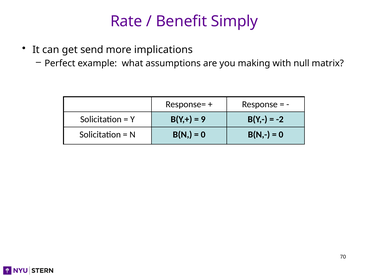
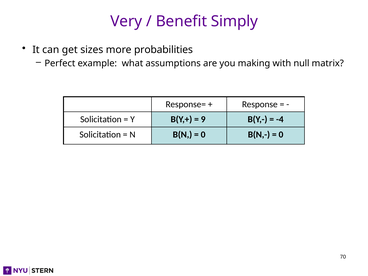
Rate: Rate -> Very
send: send -> sizes
implications: implications -> probabilities
-2: -2 -> -4
